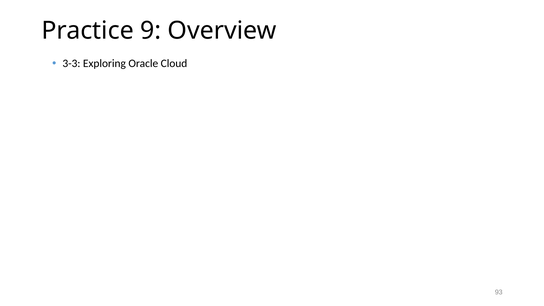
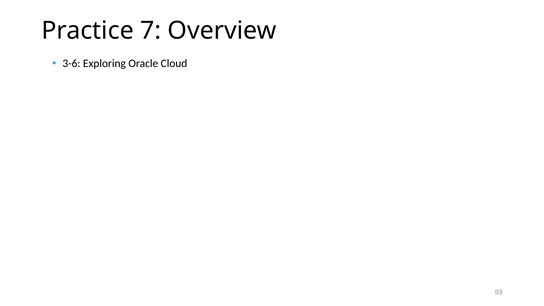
9: 9 -> 7
3-3: 3-3 -> 3-6
